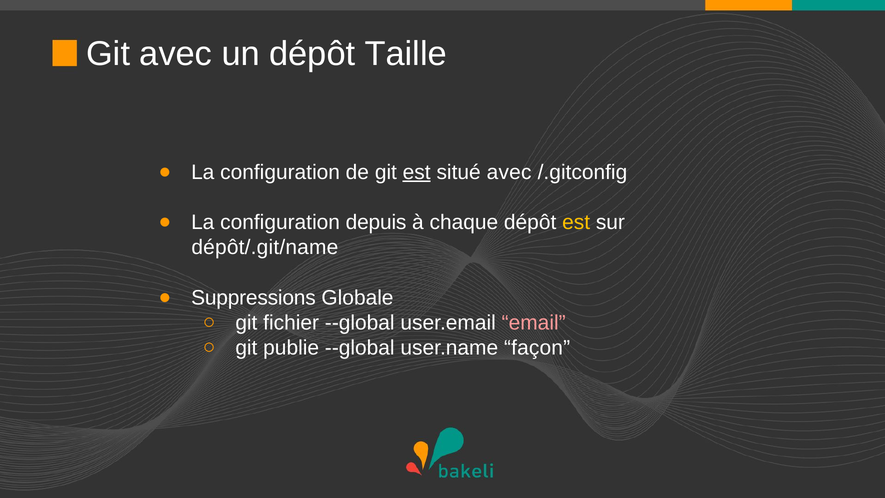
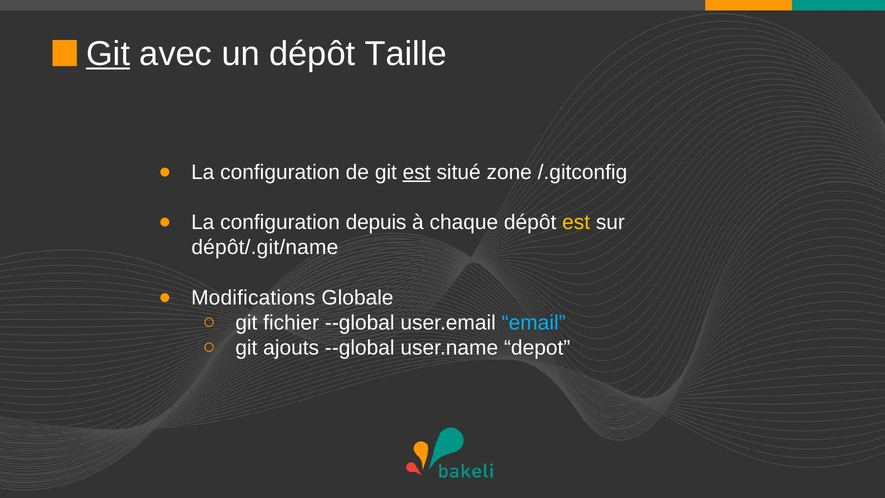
Git at (108, 54) underline: none -> present
situé avec: avec -> zone
Suppressions: Suppressions -> Modifications
email colour: pink -> light blue
publie: publie -> ajouts
façon: façon -> depot
